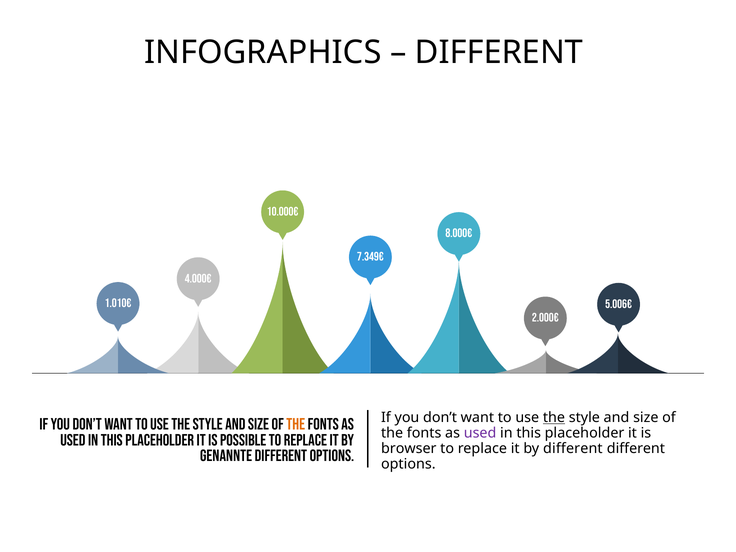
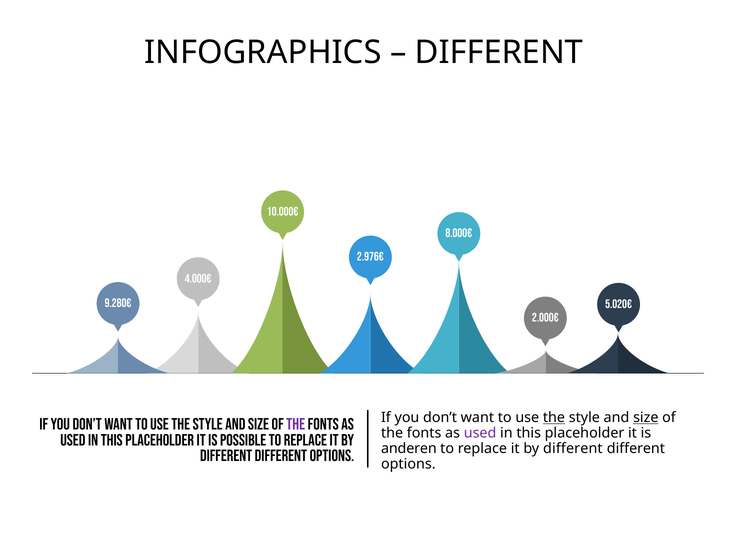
7.349€: 7.349€ -> 2.976€
1.010€: 1.010€ -> 9.280€
5.006€: 5.006€ -> 5.020€
size at (646, 418) underline: none -> present
the at (296, 425) colour: orange -> purple
browser: browser -> anderen
genannte at (226, 456): genannte -> different
